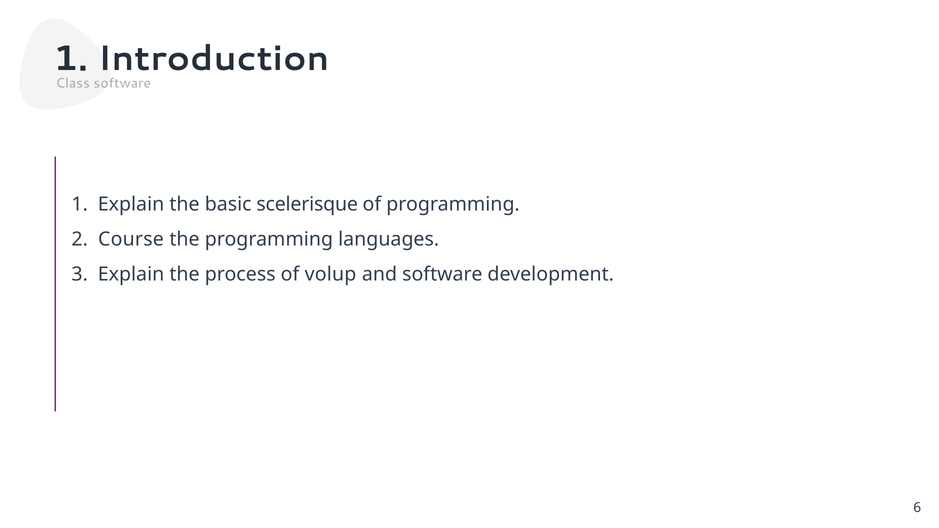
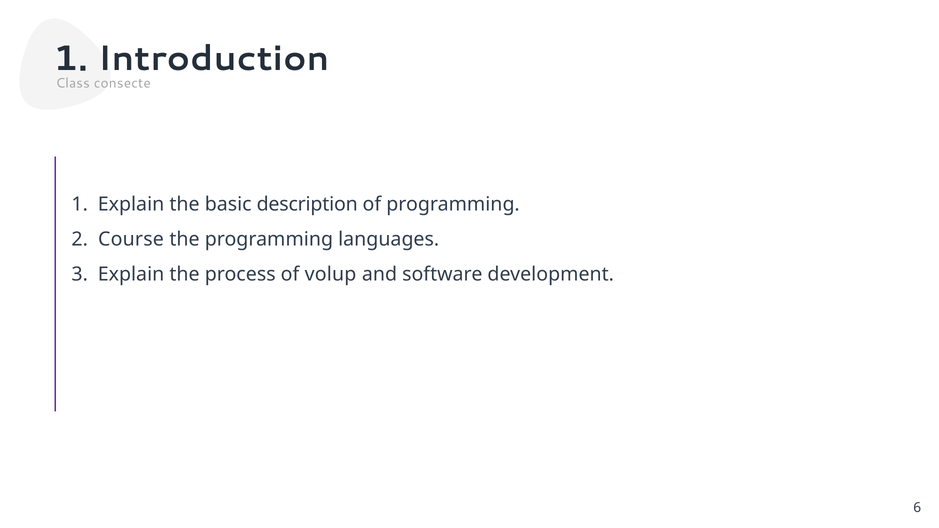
Class software: software -> consecte
scelerisque: scelerisque -> description
